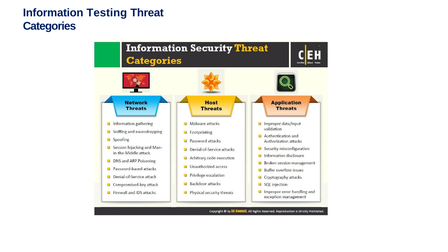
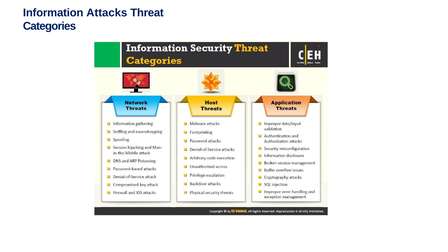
Testing: Testing -> Attacks
